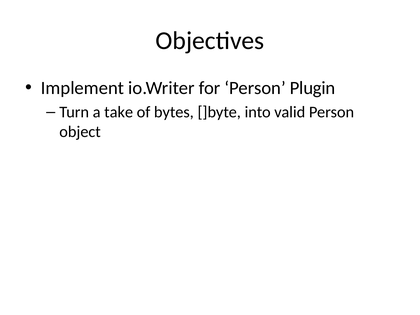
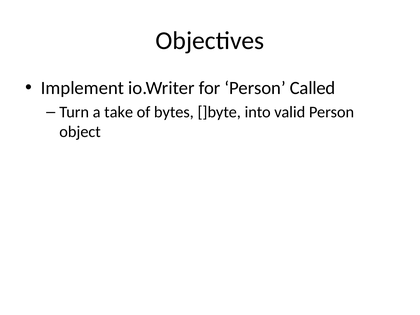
Plugin: Plugin -> Called
